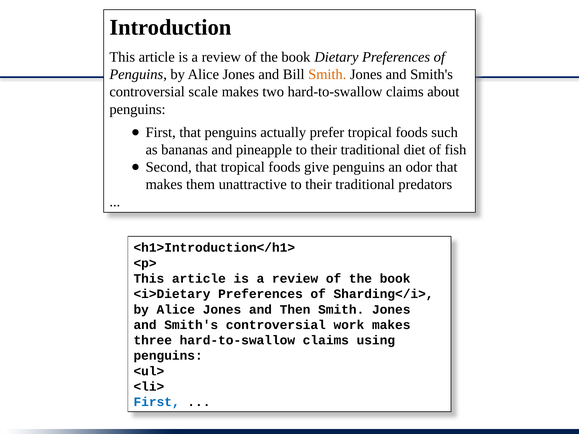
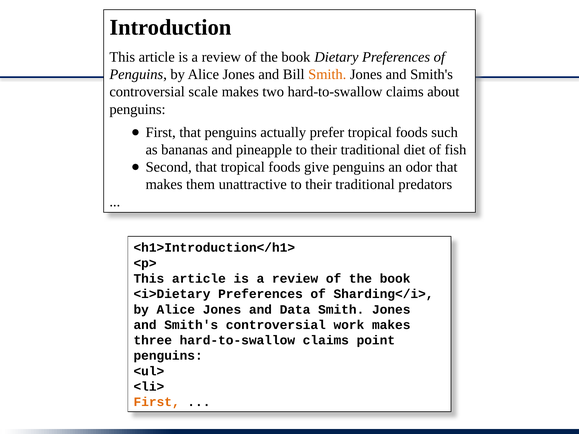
Then: Then -> Data
using: using -> point
First at (157, 402) colour: blue -> orange
